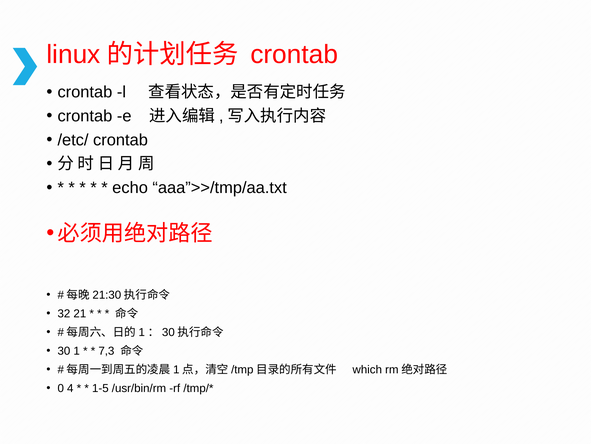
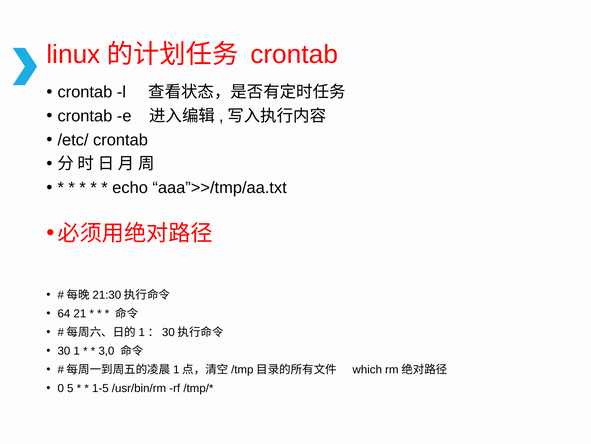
32: 32 -> 64
7,3: 7,3 -> 3,0
4: 4 -> 5
